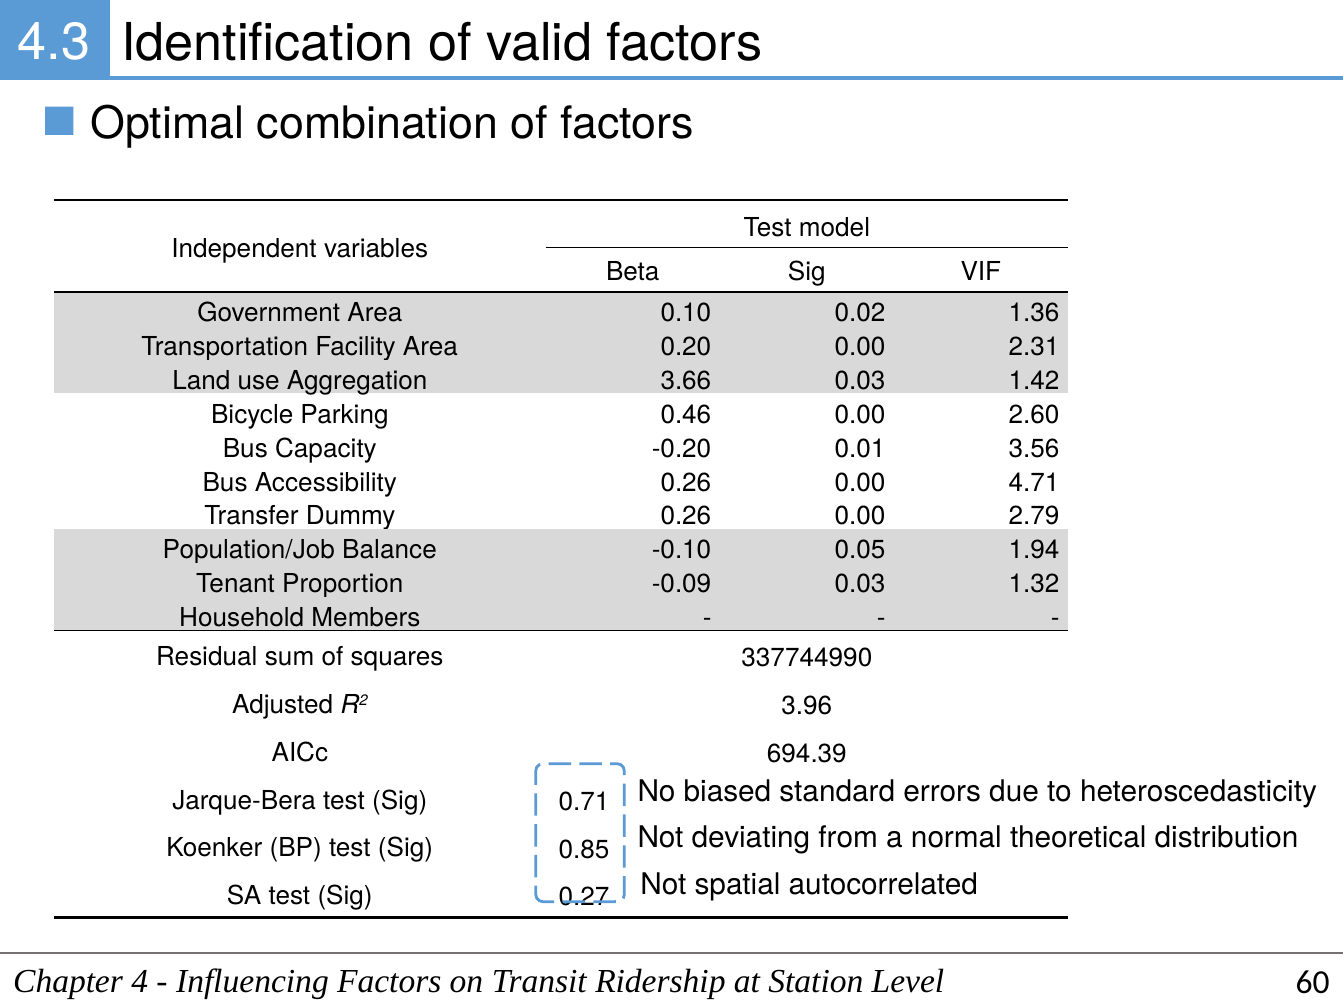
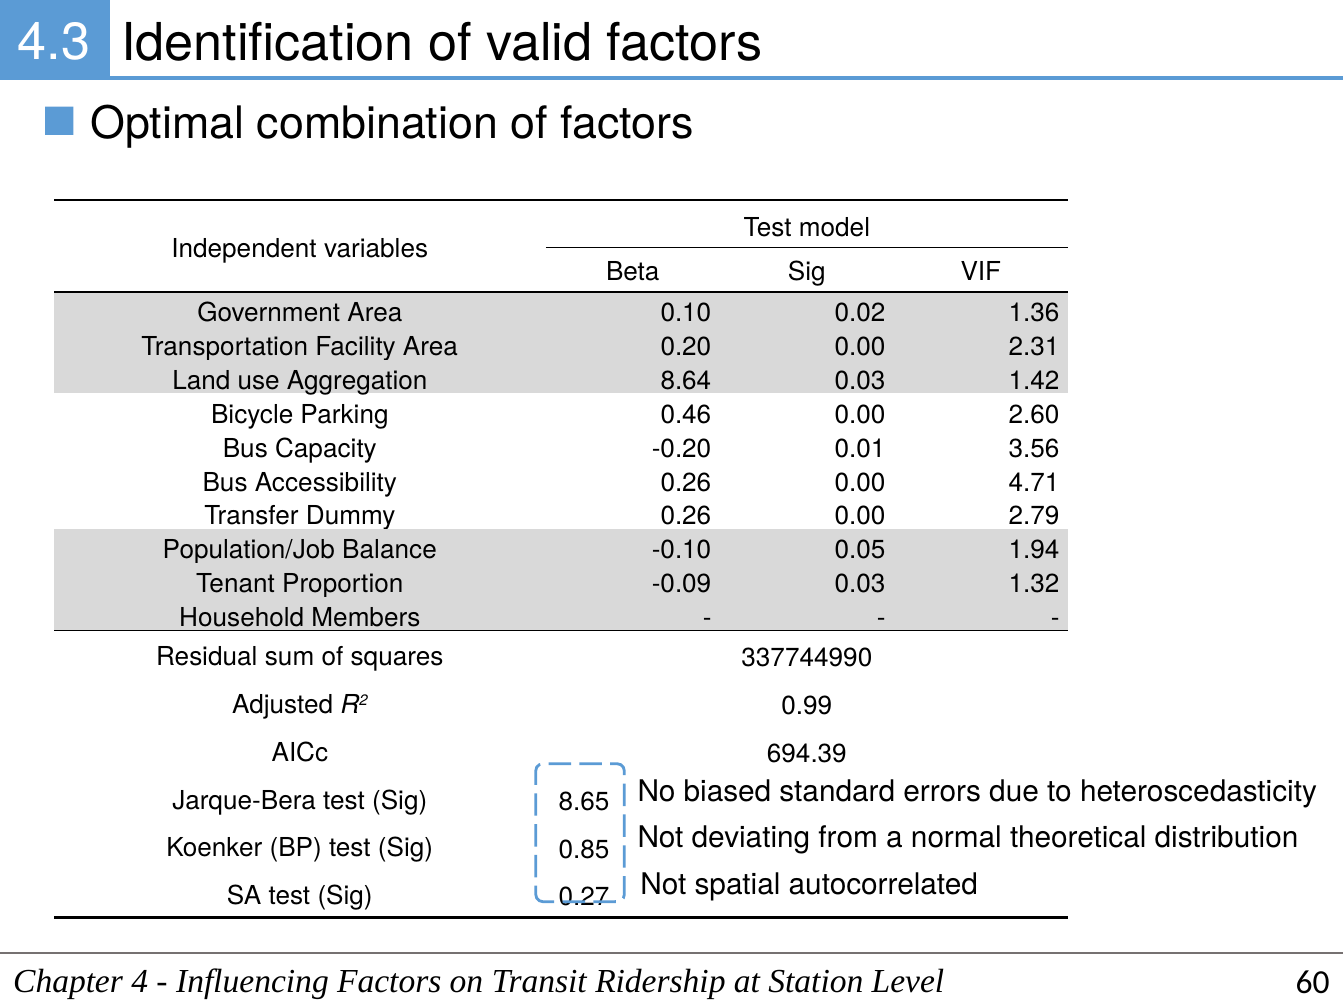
3.66: 3.66 -> 8.64
3.96: 3.96 -> 0.99
0.71: 0.71 -> 8.65
